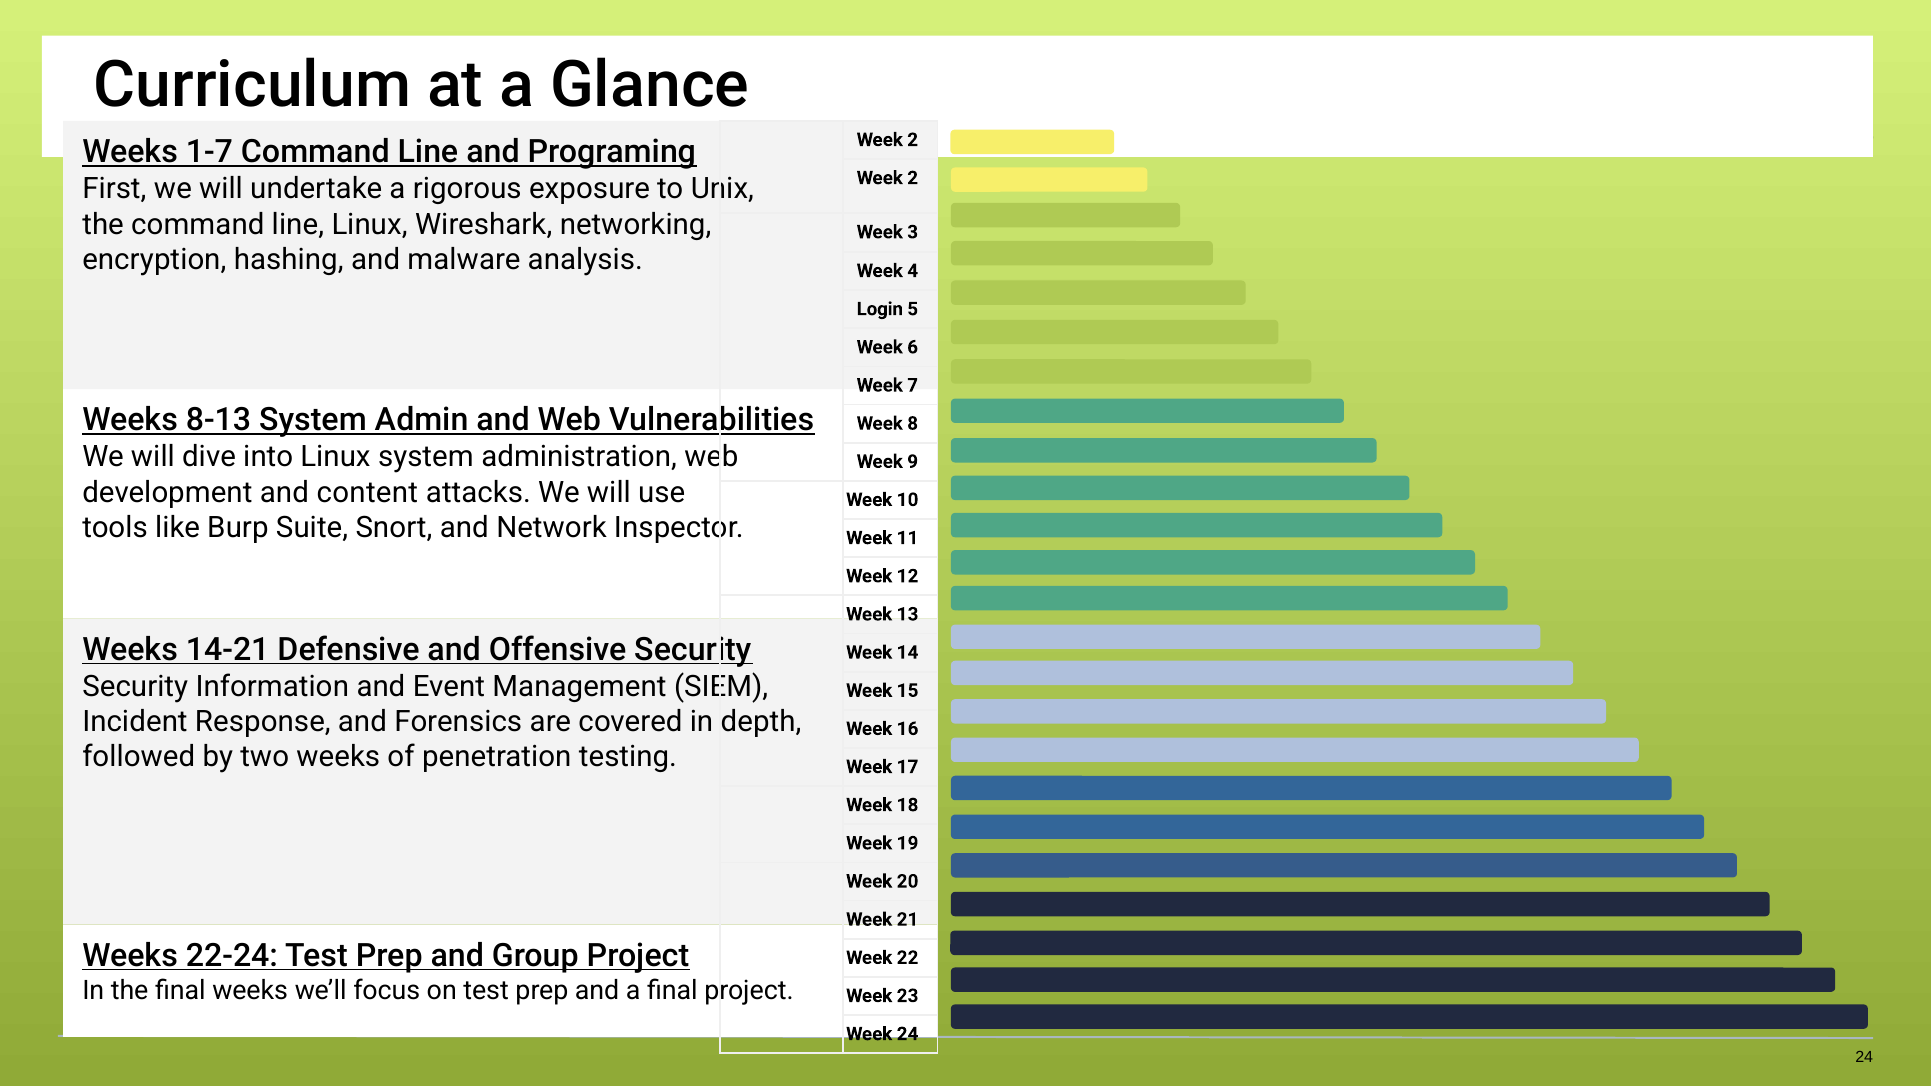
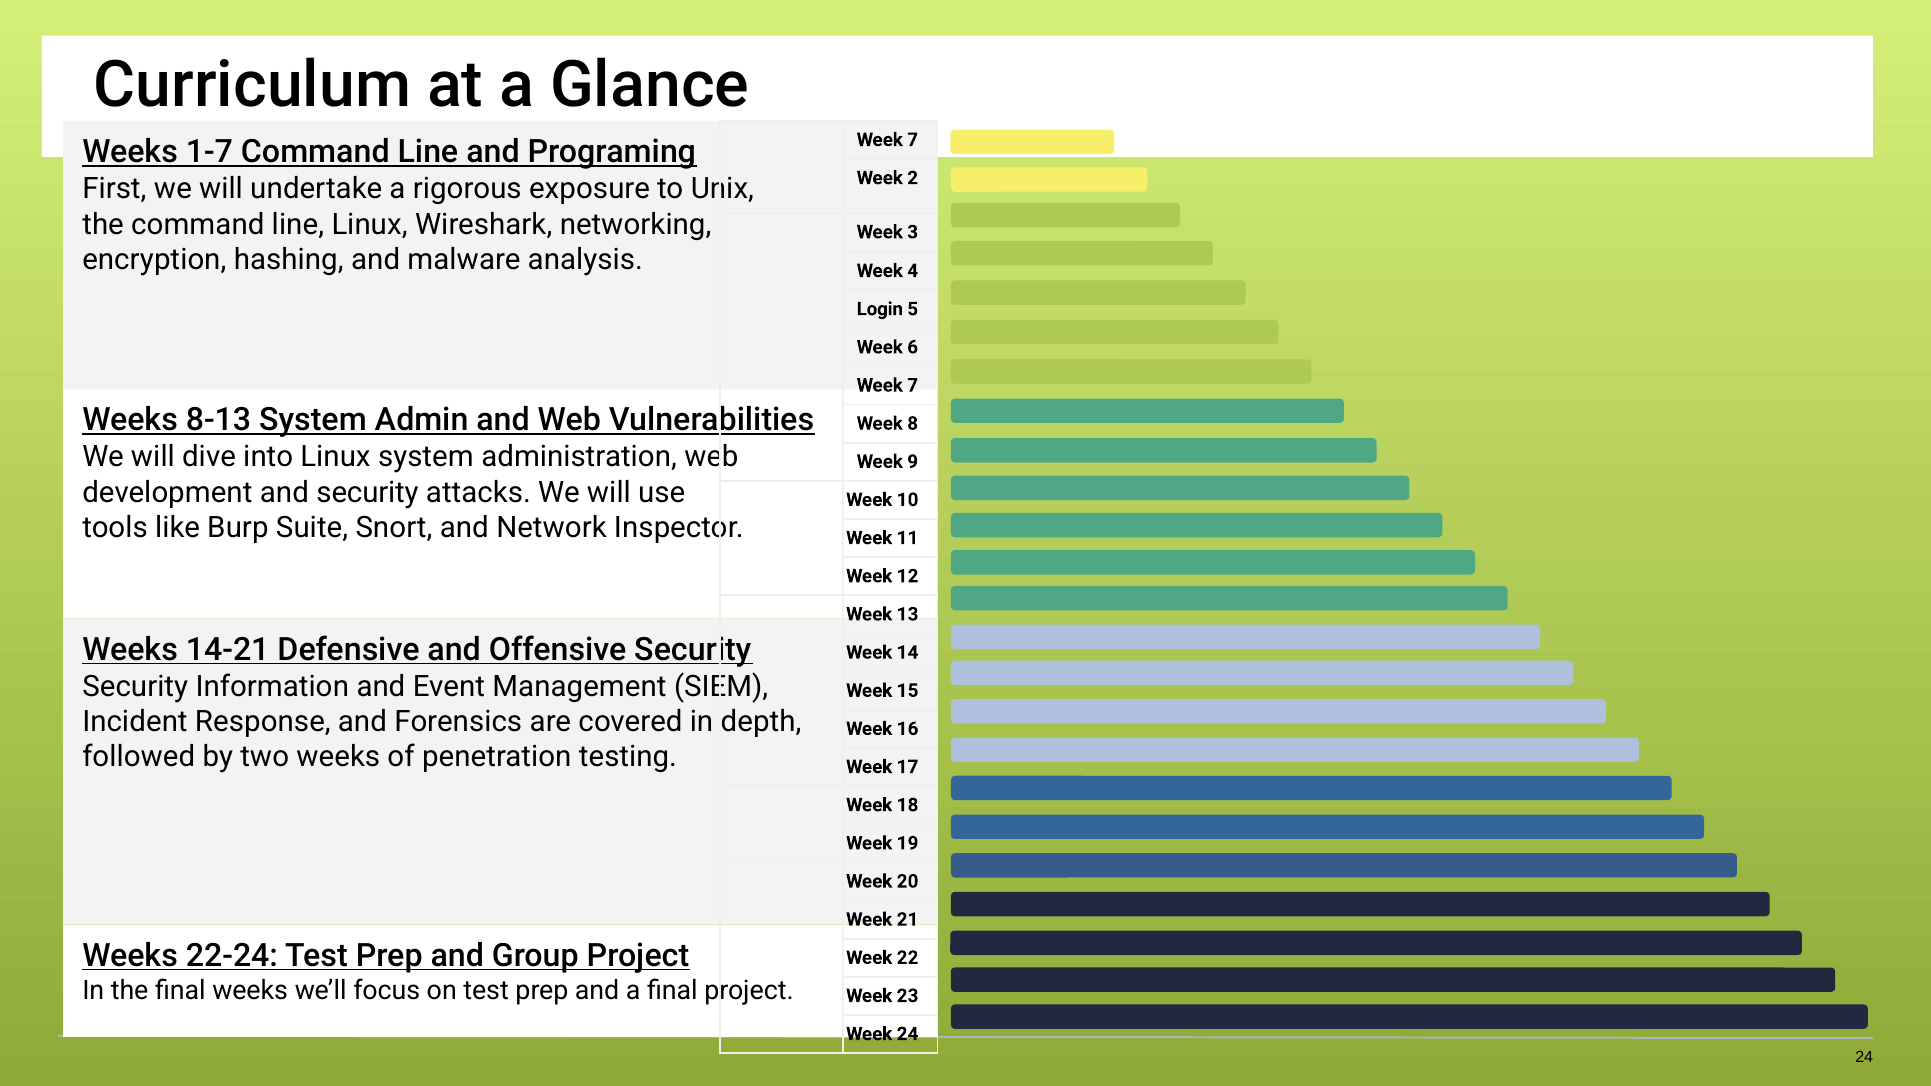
2 at (913, 140): 2 -> 7
and content: content -> security
